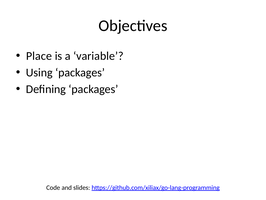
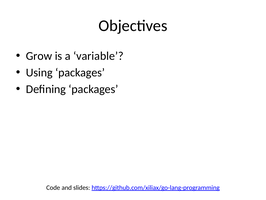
Place: Place -> Grow
